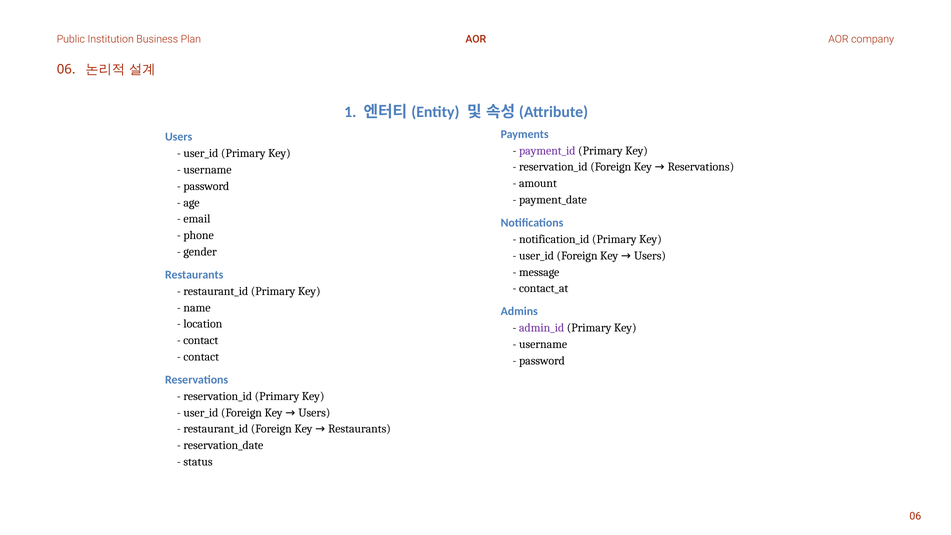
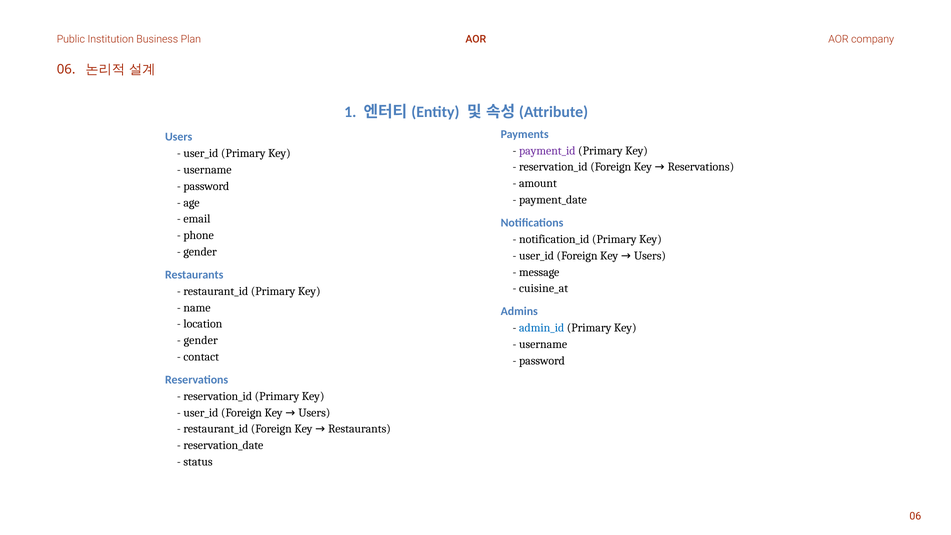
contact_at: contact_at -> cuisine_at
admin_id colour: purple -> blue
contact at (201, 340): contact -> gender
